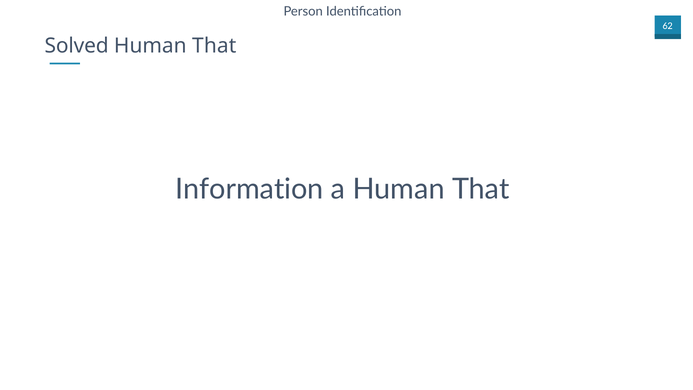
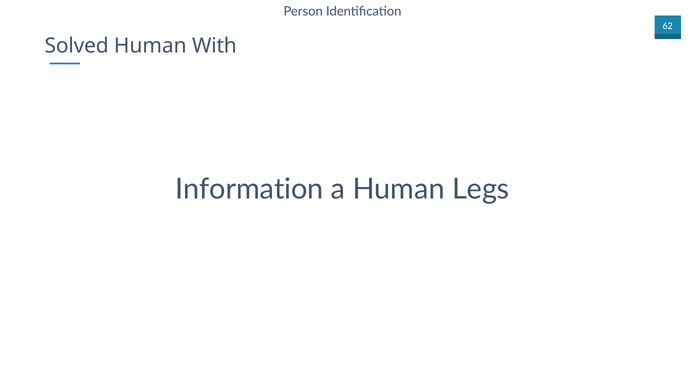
That at (214, 46): That -> With
a Human That: That -> Legs
